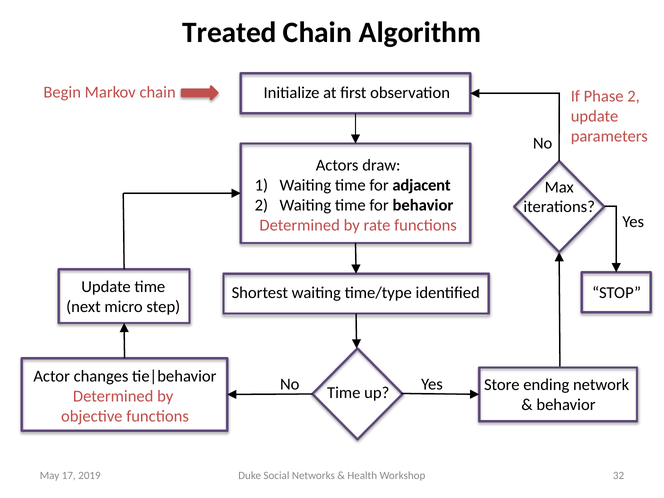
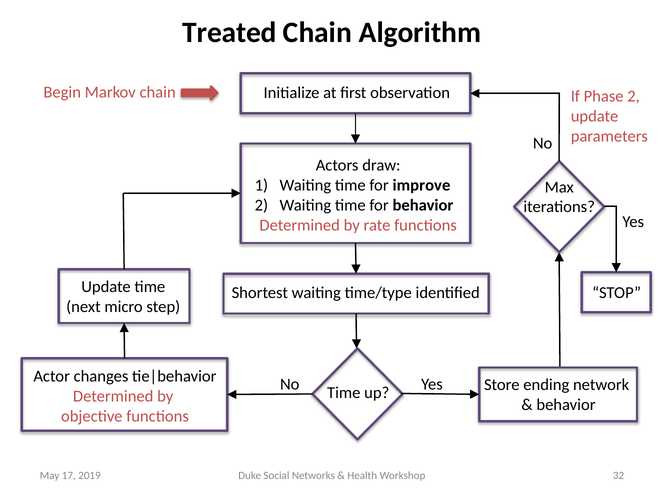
adjacent: adjacent -> improve
